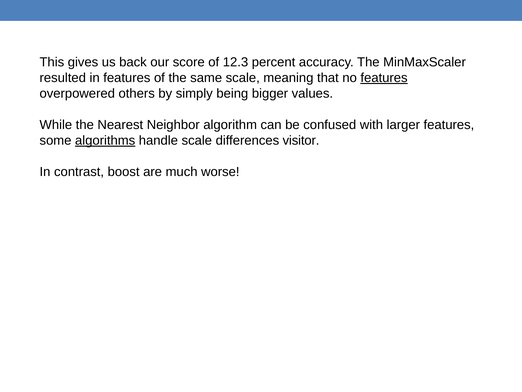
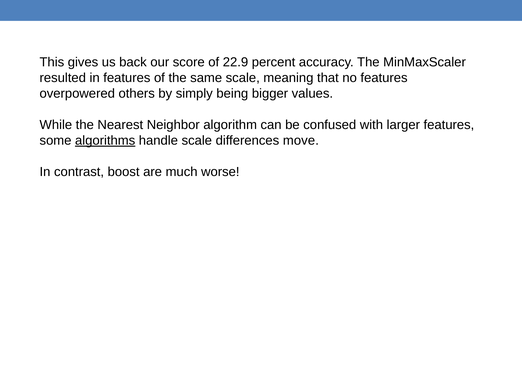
12.3: 12.3 -> 22.9
features at (384, 78) underline: present -> none
visitor: visitor -> move
